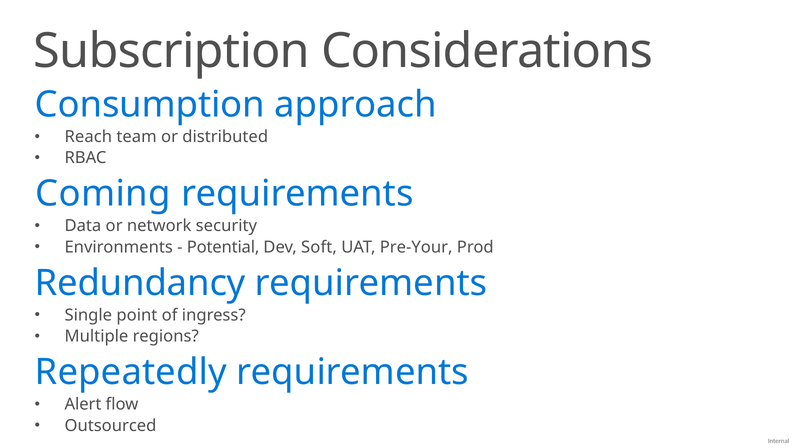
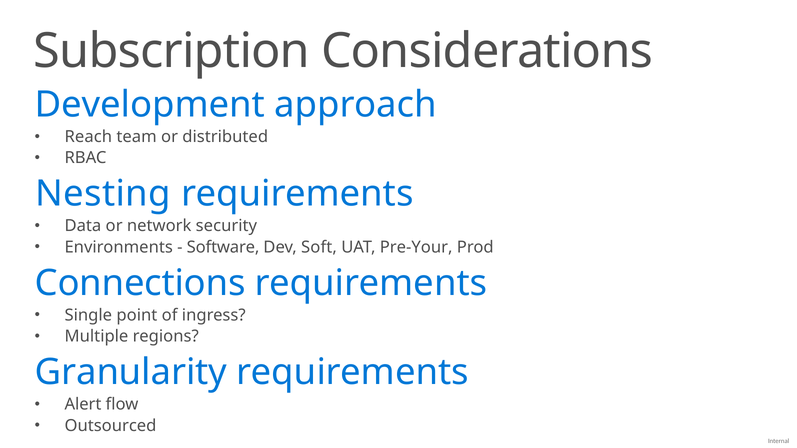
Consumption: Consumption -> Development
Coming: Coming -> Nesting
Potential: Potential -> Software
Redundancy: Redundancy -> Connections
Repeatedly: Repeatedly -> Granularity
